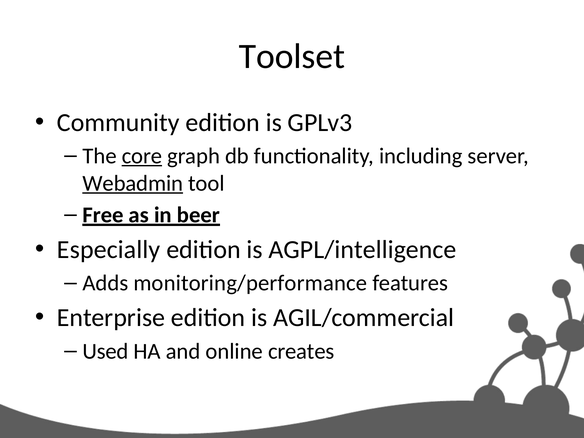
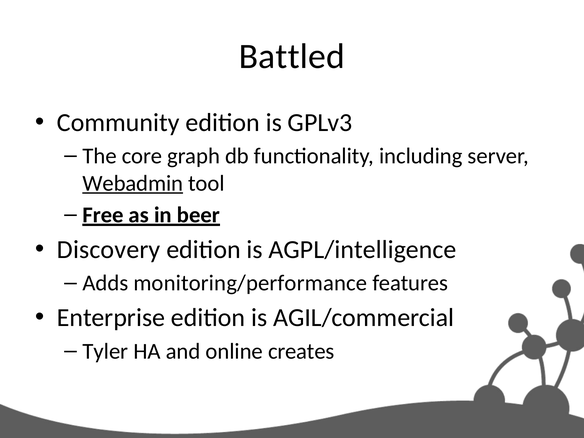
Toolset: Toolset -> Battled
core underline: present -> none
Especially: Especially -> Discovery
Used: Used -> Tyler
